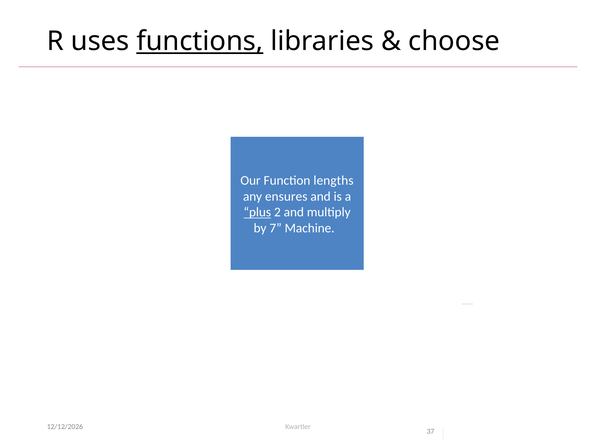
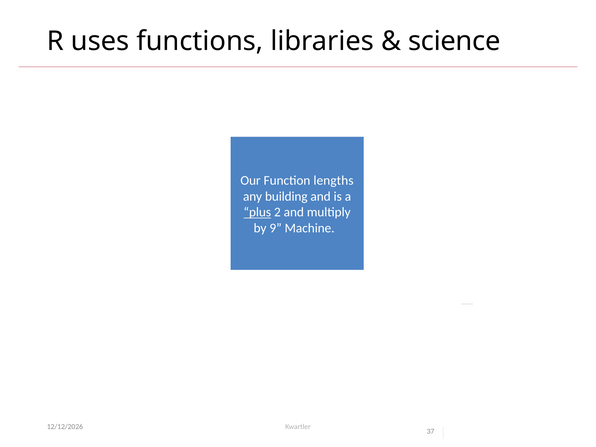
functions underline: present -> none
choose: choose -> science
ensures: ensures -> building
7: 7 -> 9
